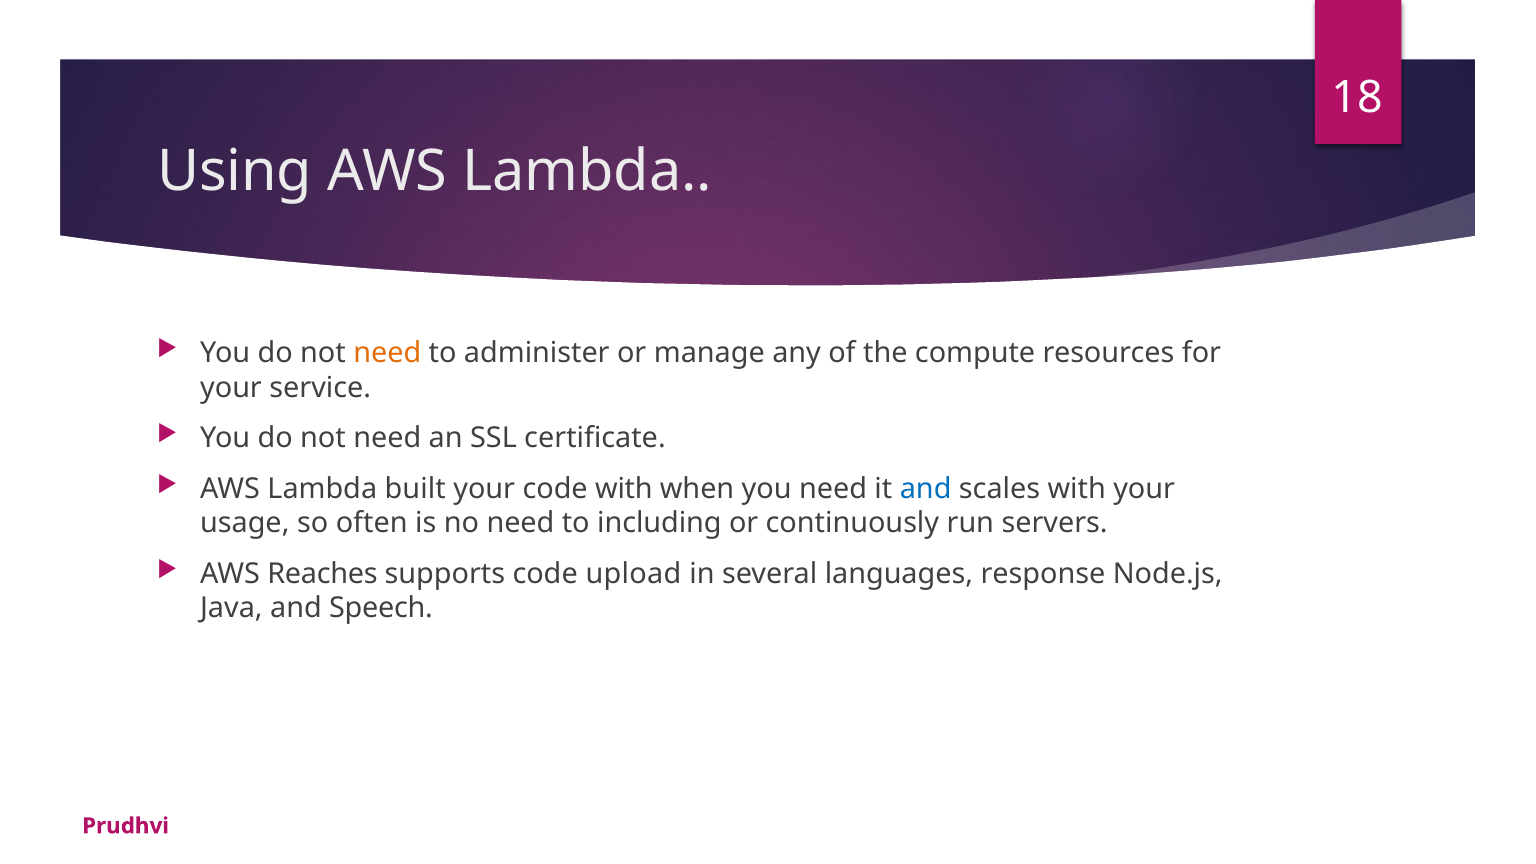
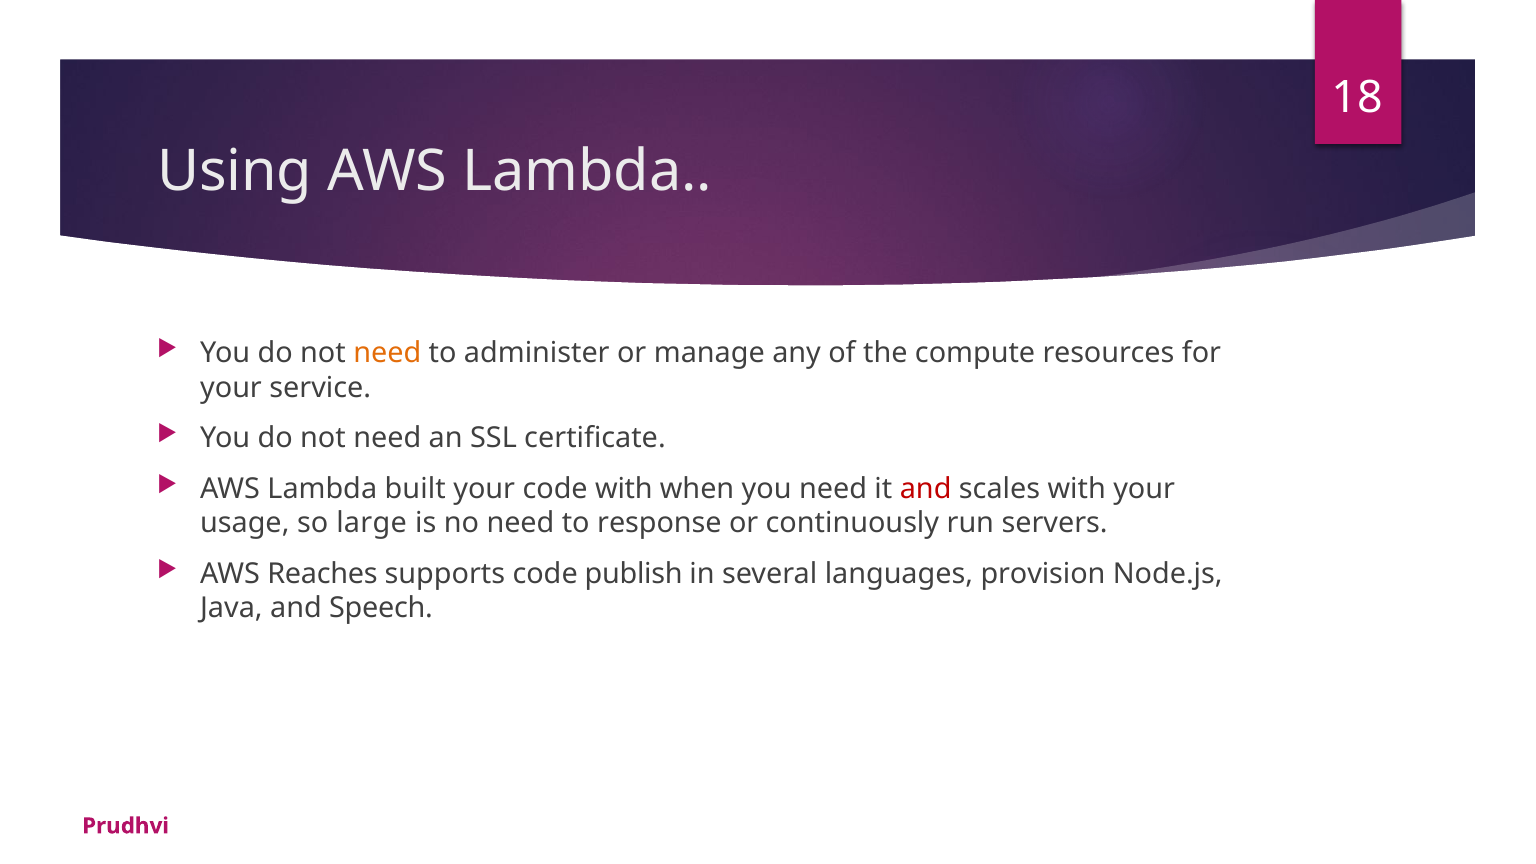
and at (926, 489) colour: blue -> red
often: often -> large
including: including -> response
upload: upload -> publish
response: response -> provision
